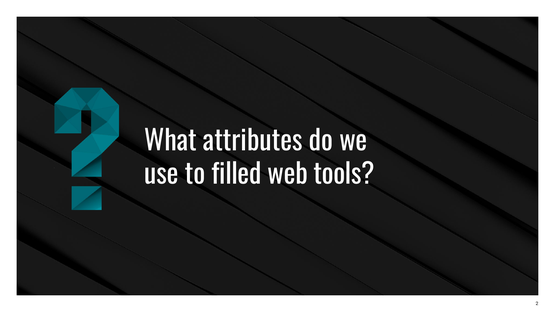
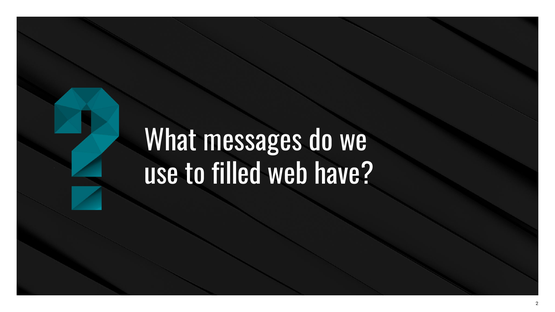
attributes: attributes -> messages
tools: tools -> have
